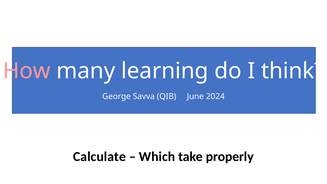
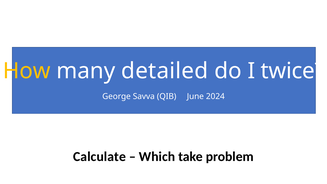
How colour: pink -> yellow
learning: learning -> detailed
think: think -> twice
properly: properly -> problem
